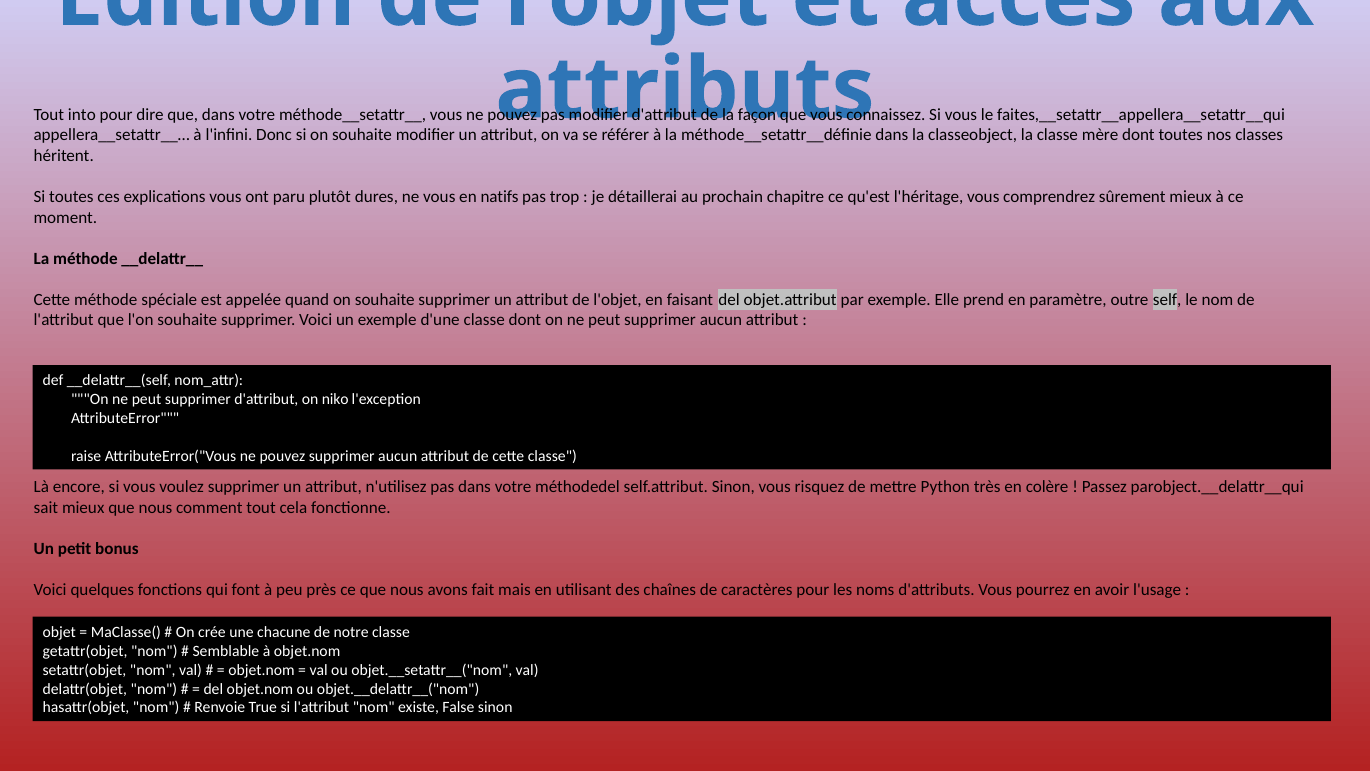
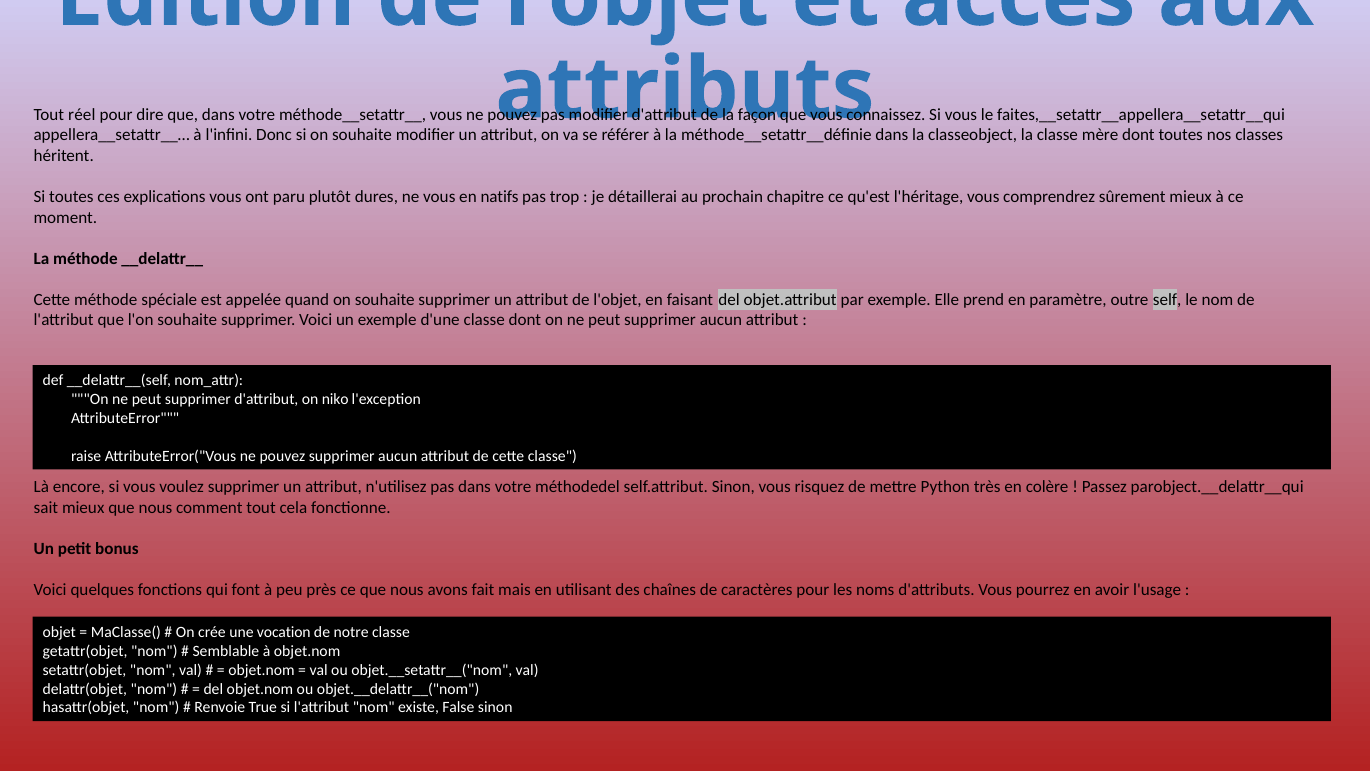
into: into -> réel
chacune: chacune -> vocation
